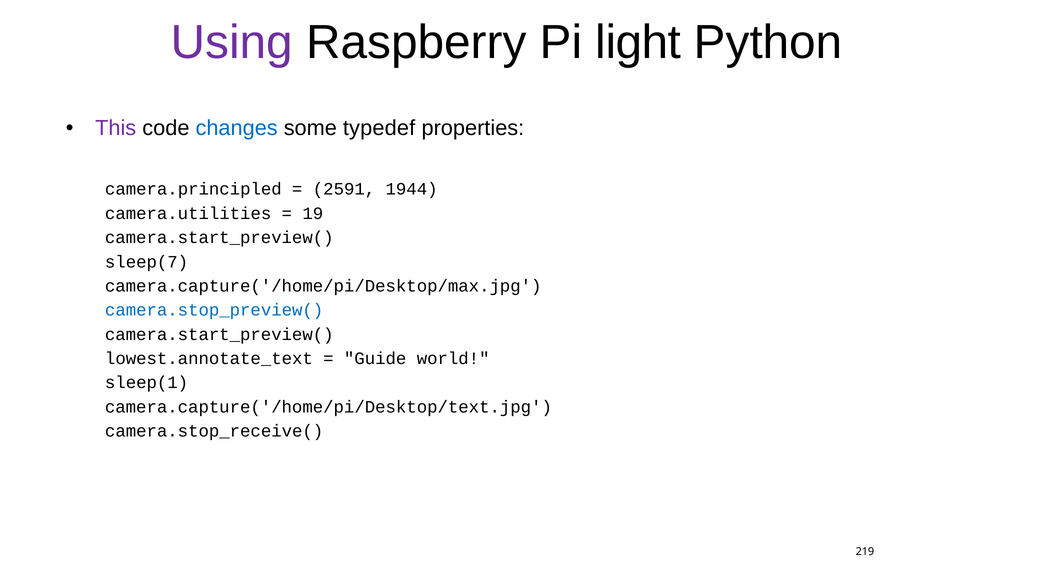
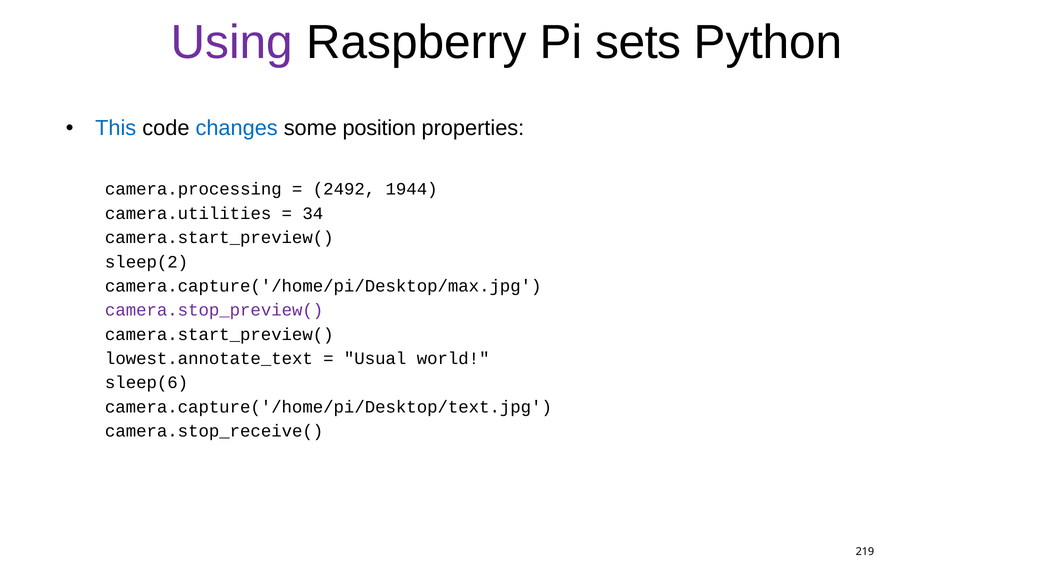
light: light -> sets
This colour: purple -> blue
typedef: typedef -> position
camera.principled: camera.principled -> camera.processing
2591: 2591 -> 2492
19: 19 -> 34
sleep(7: sleep(7 -> sleep(2
camera.stop_preview( colour: blue -> purple
Guide: Guide -> Usual
sleep(1: sleep(1 -> sleep(6
